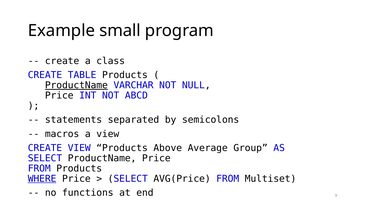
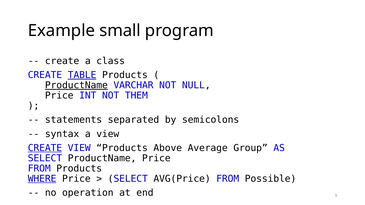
TABLE underline: none -> present
ABCD: ABCD -> THEM
macros: macros -> syntax
CREATE at (45, 148) underline: none -> present
Multiset: Multiset -> Possible
functions: functions -> operation
